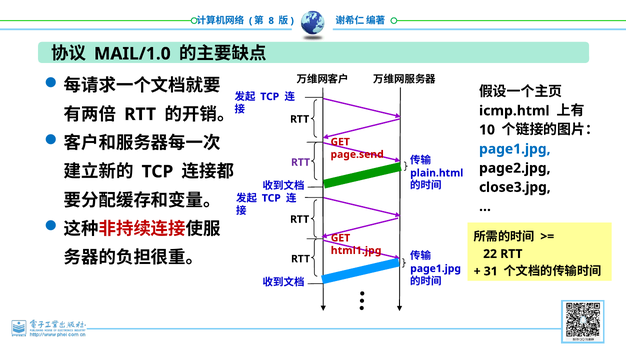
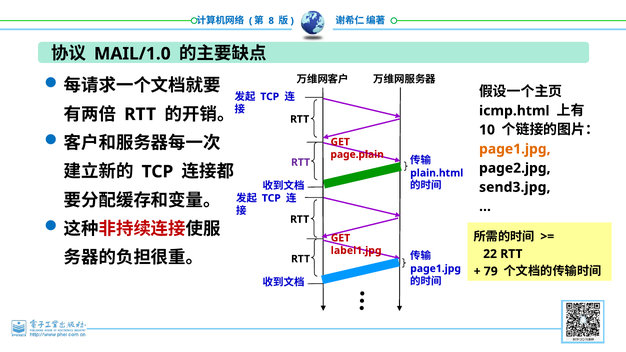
page1.jpg at (515, 149) colour: blue -> orange
page.send: page.send -> page.plain
close3.jpg: close3.jpg -> send3.jpg
html1.jpg: html1.jpg -> label1.jpg
31: 31 -> 79
